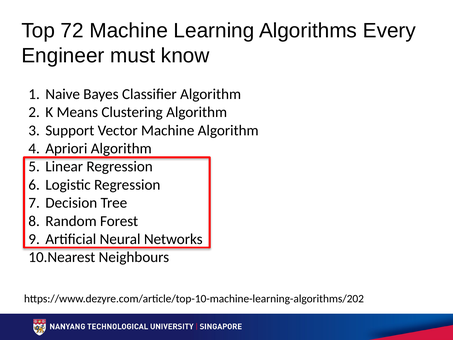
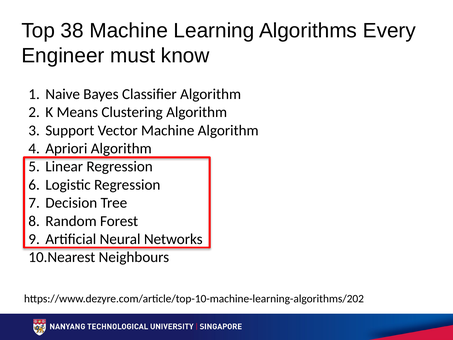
72: 72 -> 38
